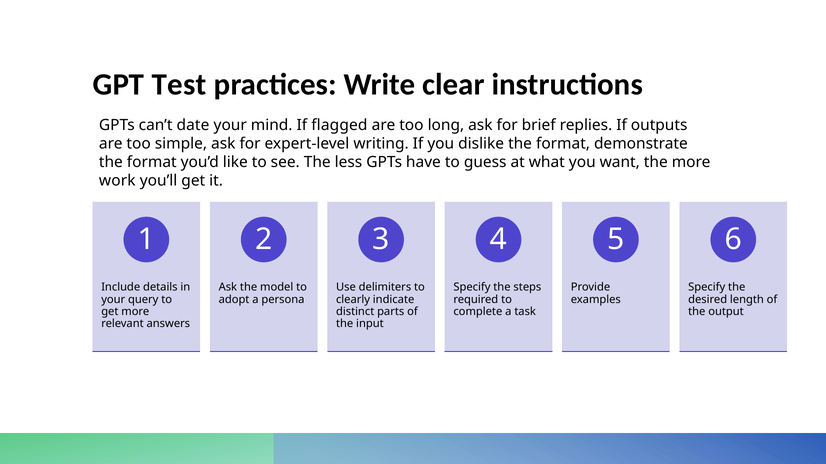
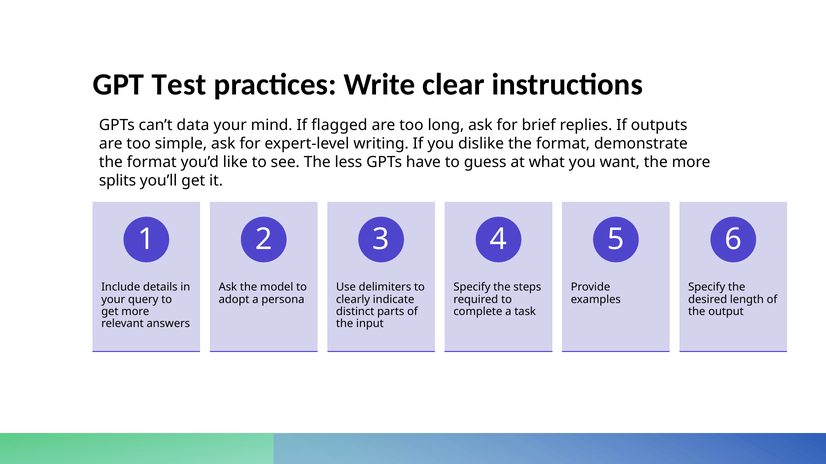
date: date -> data
work: work -> splits
